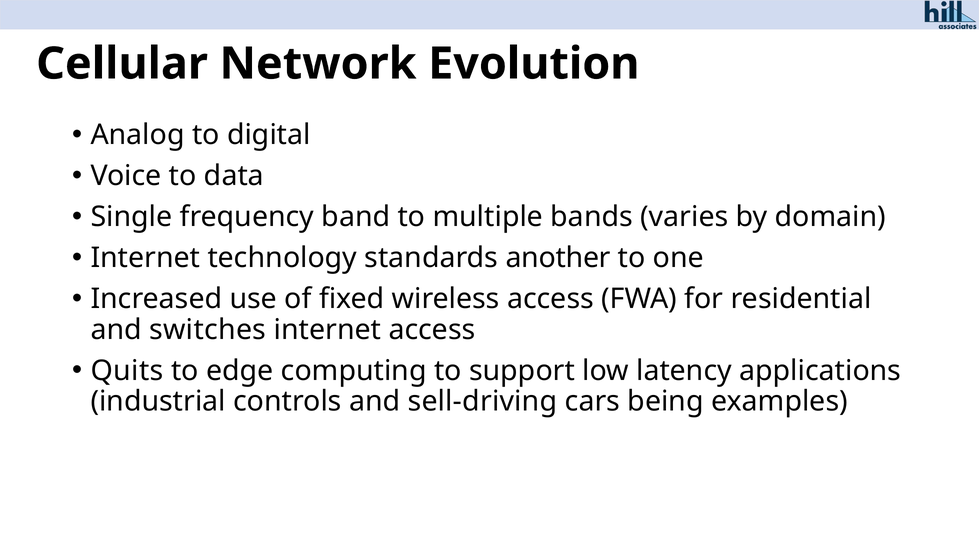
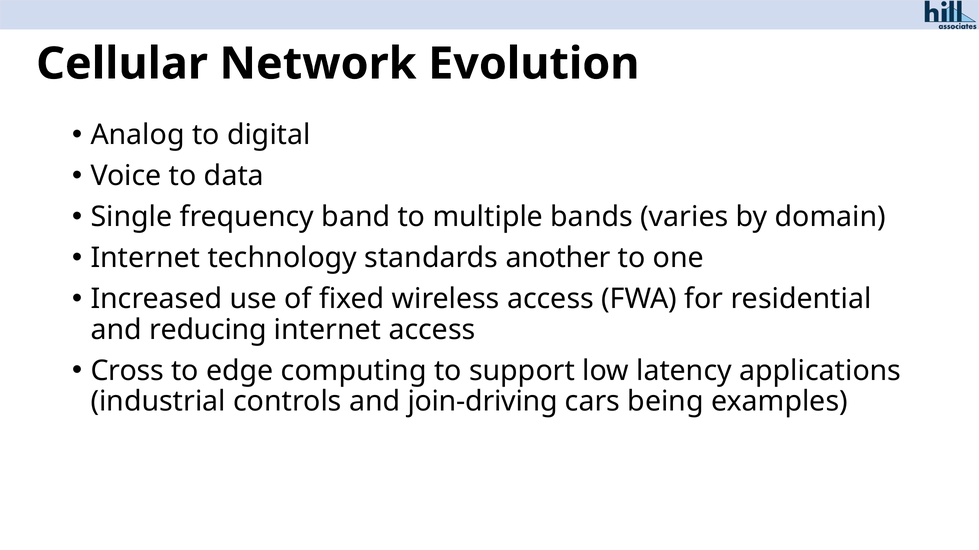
switches: switches -> reducing
Quits: Quits -> Cross
sell-driving: sell-driving -> join-driving
